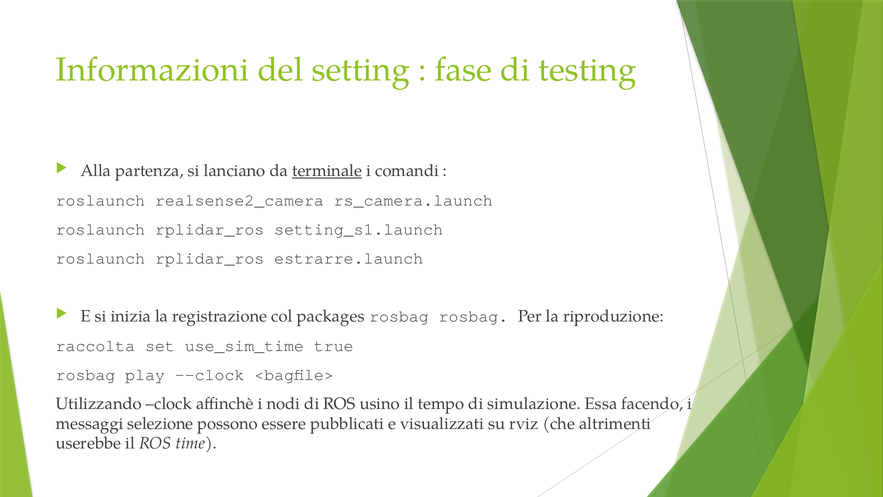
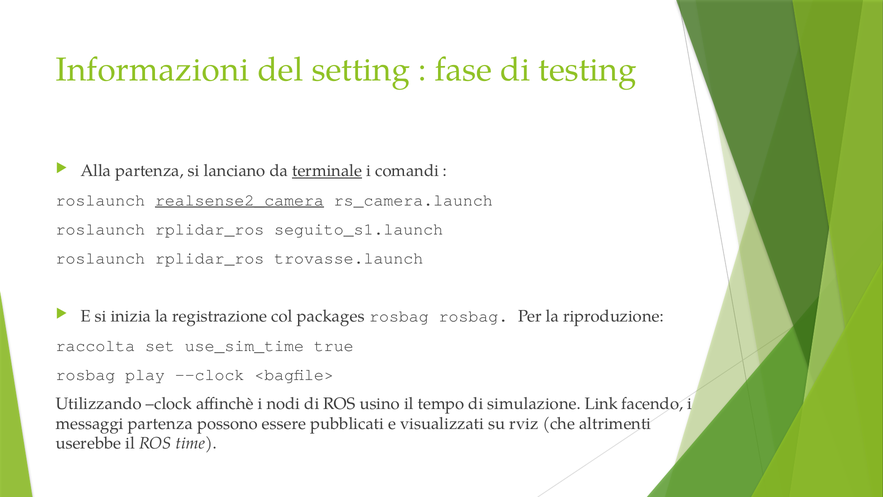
realsense2_camera underline: none -> present
setting_s1.launch: setting_s1.launch -> seguito_s1.launch
estrarre.launch: estrarre.launch -> trovasse.launch
Essa: Essa -> Link
messaggi selezione: selezione -> partenza
